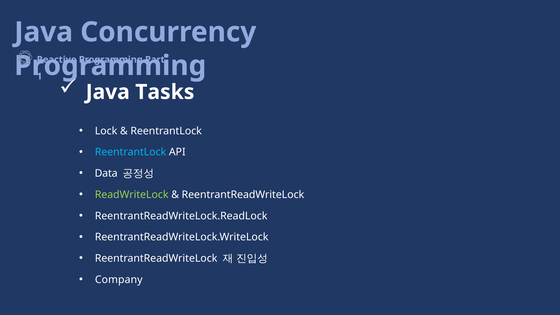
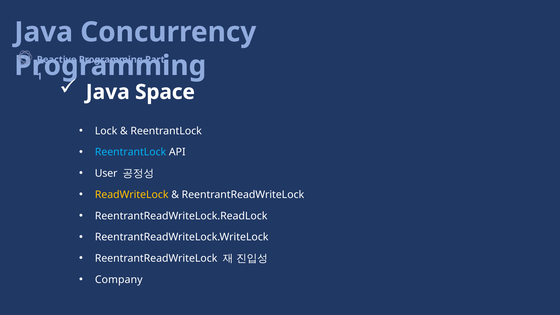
Tasks: Tasks -> Space
Data: Data -> User
ReadWriteLock colour: light green -> yellow
